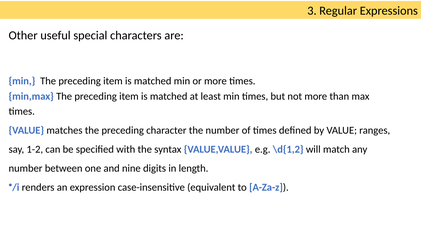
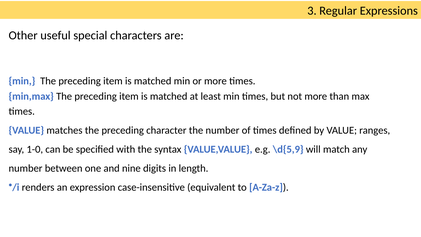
1-2: 1-2 -> 1-0
\d{1,2: \d{1,2 -> \d{5,9
